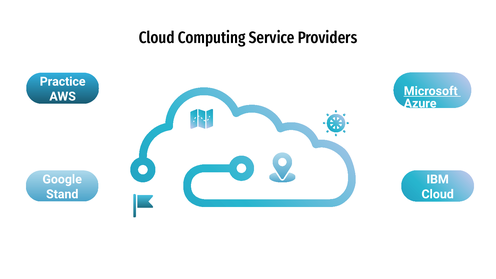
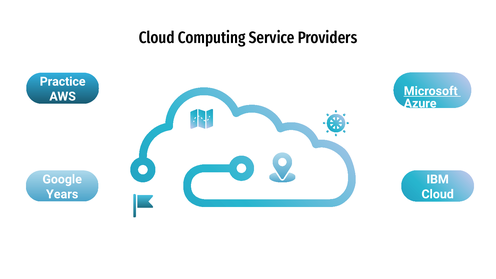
Stand: Stand -> Years
